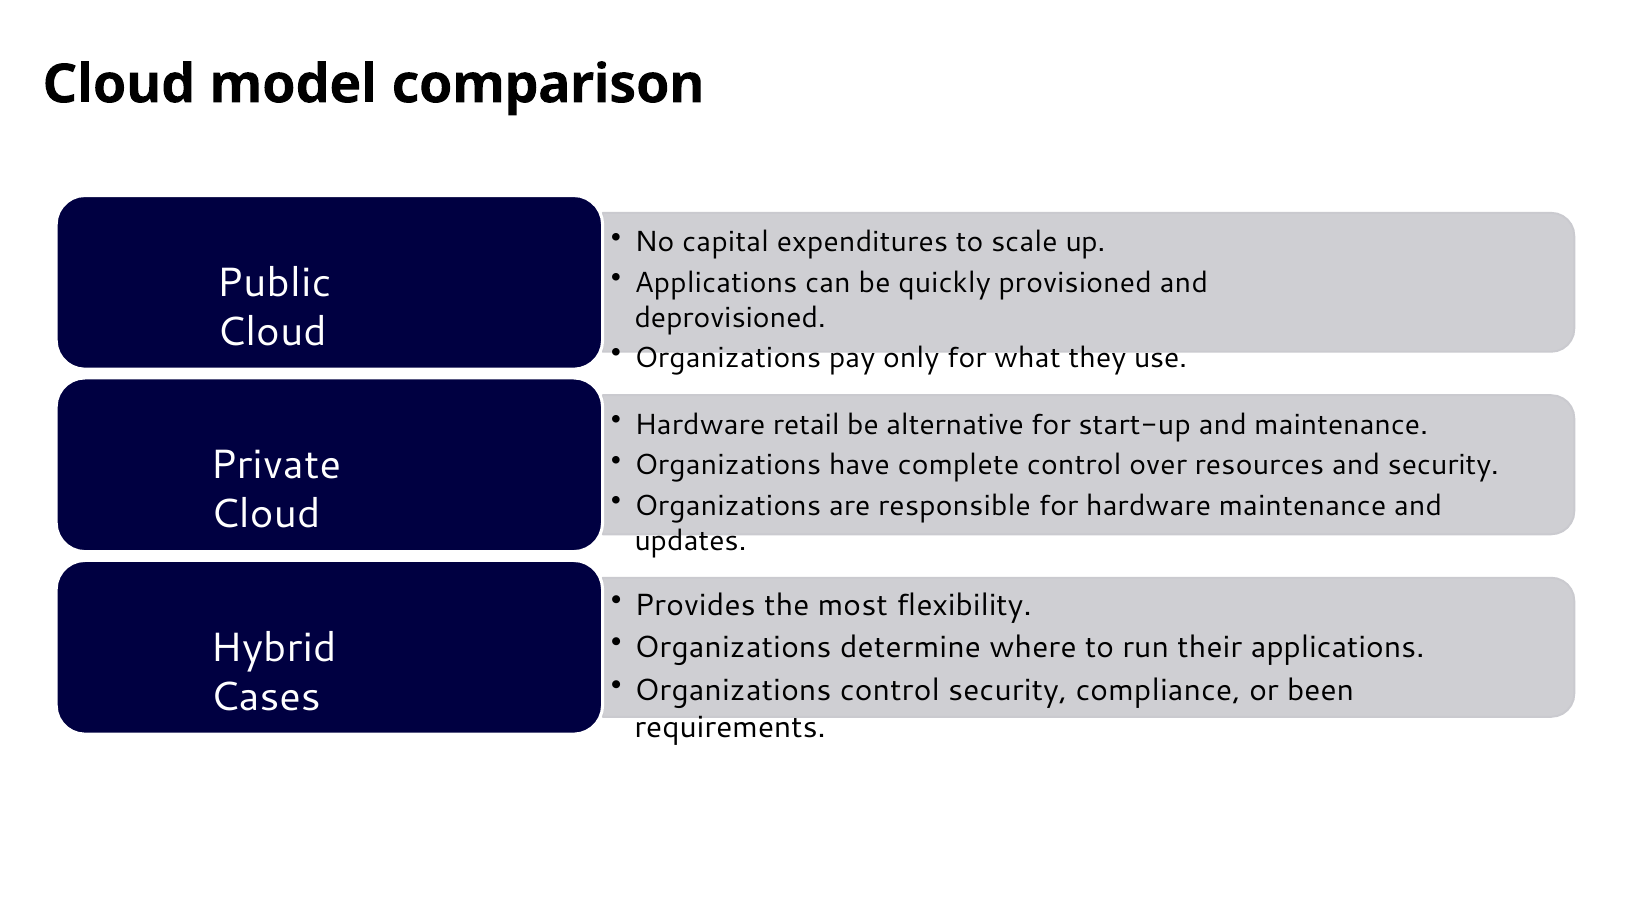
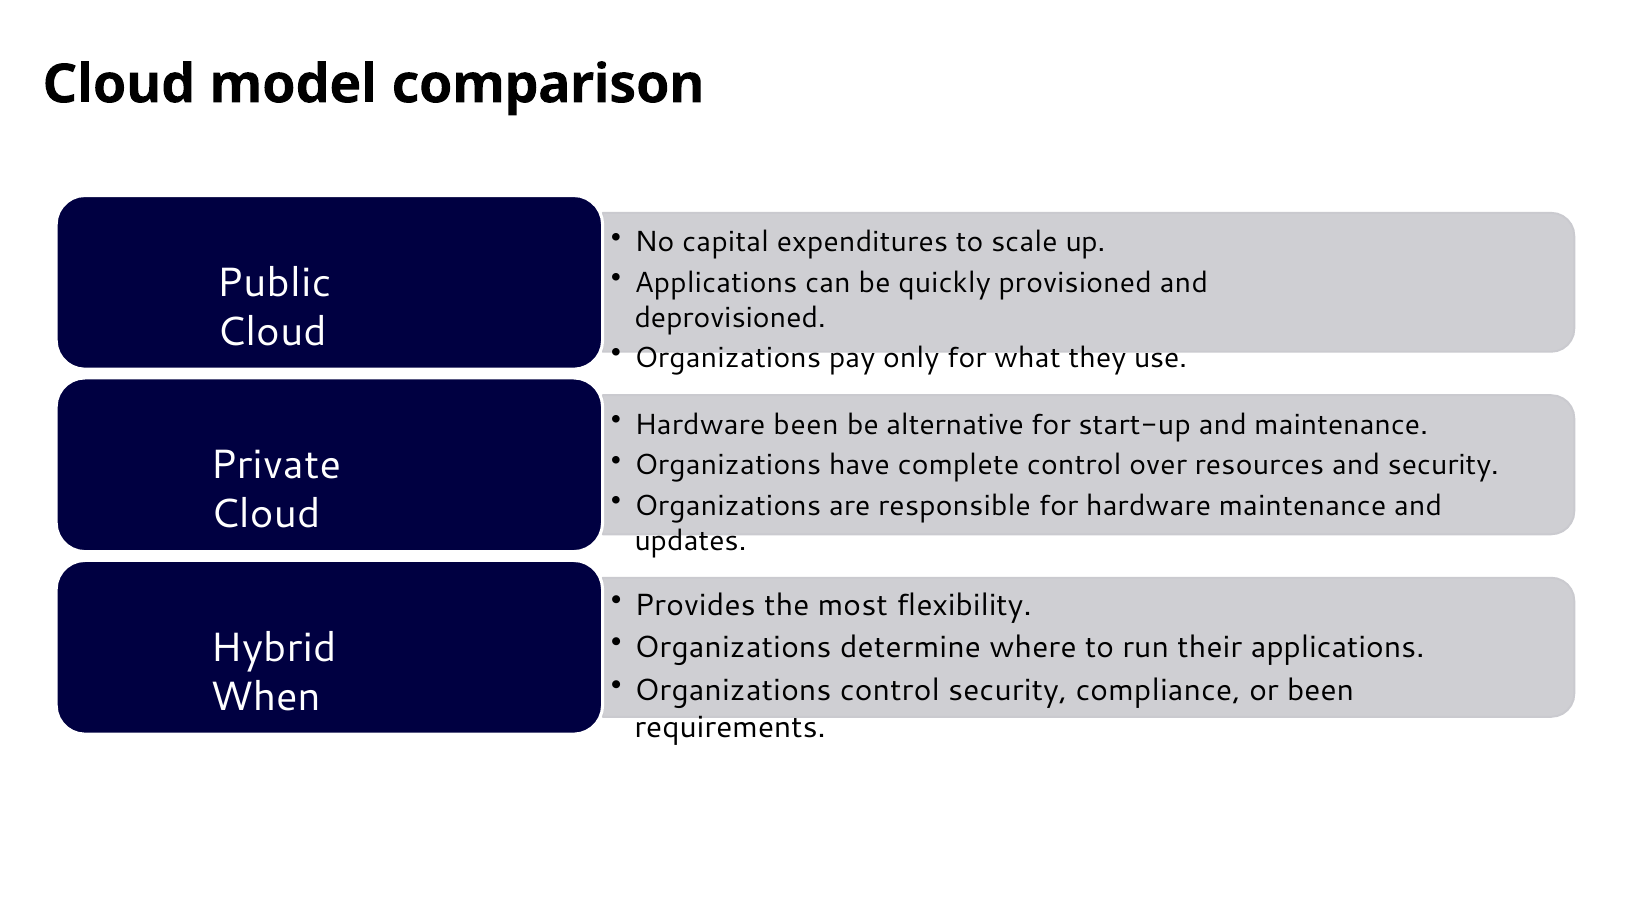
Hardware retail: retail -> been
Cases: Cases -> When
